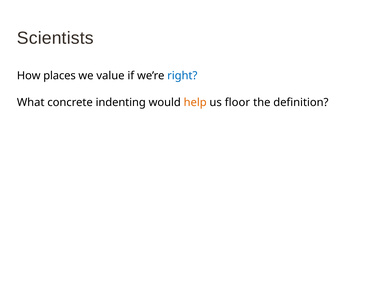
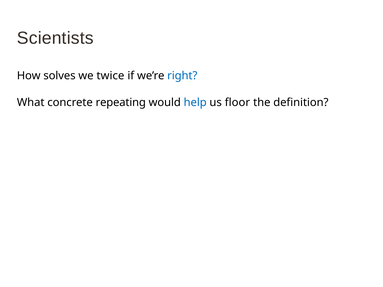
places: places -> solves
value: value -> twice
indenting: indenting -> repeating
help colour: orange -> blue
